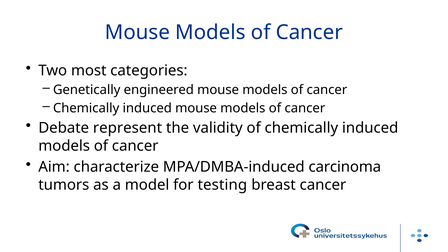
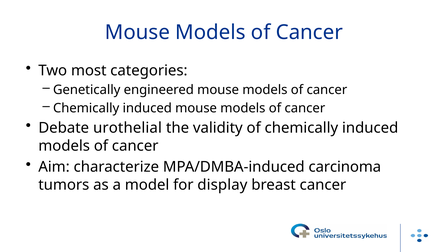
represent: represent -> urothelial
testing: testing -> display
